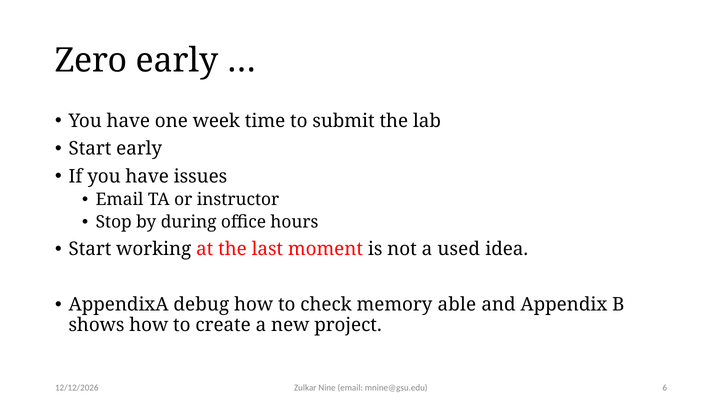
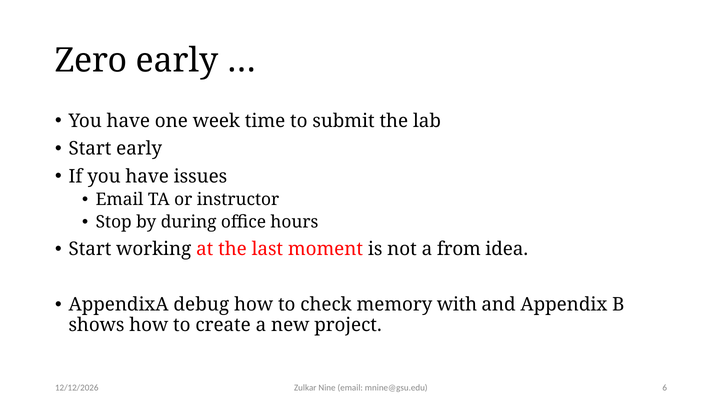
used: used -> from
able: able -> with
